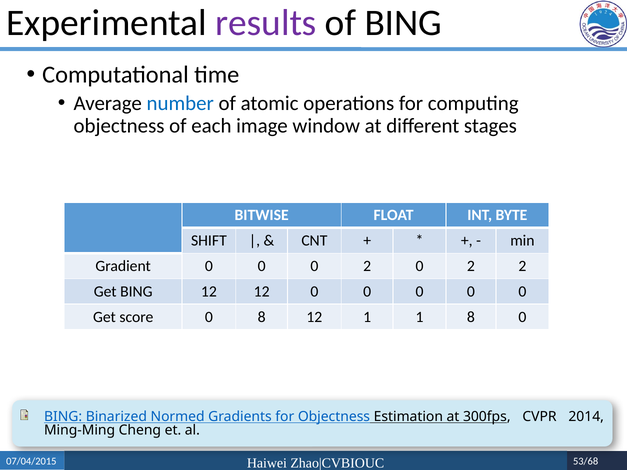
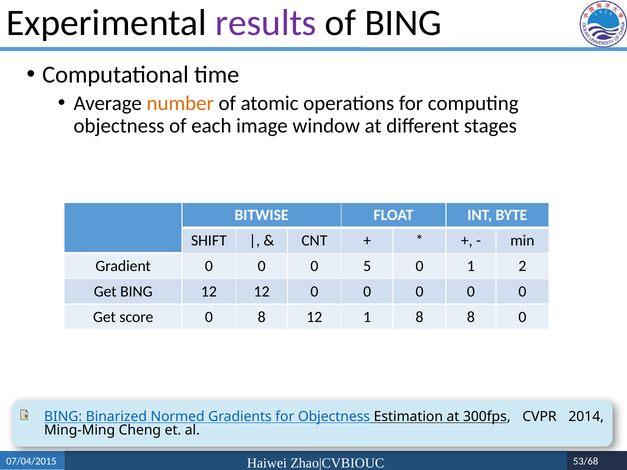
number colour: blue -> orange
0 0 2: 2 -> 5
2 at (471, 266): 2 -> 1
1 1: 1 -> 8
